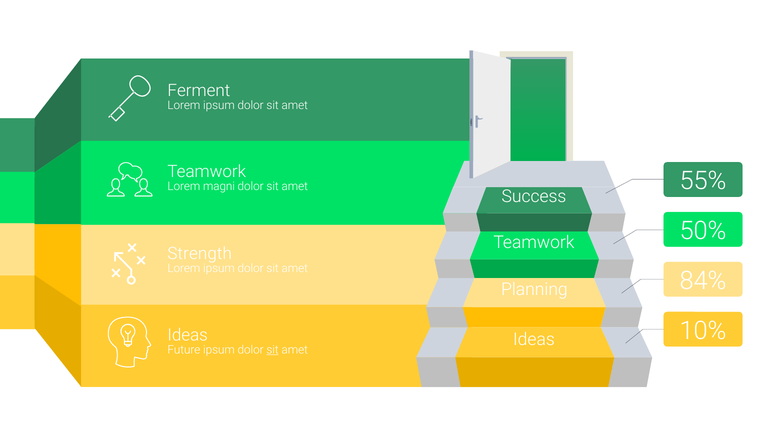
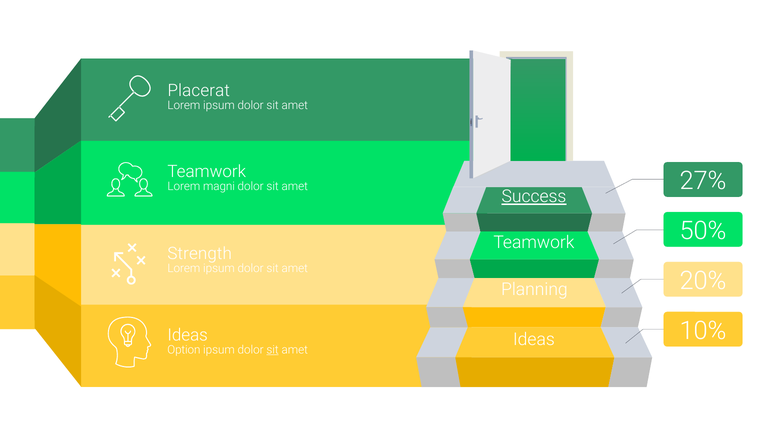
Ferment: Ferment -> Placerat
55%: 55% -> 27%
Success underline: none -> present
84%: 84% -> 20%
Future: Future -> Option
